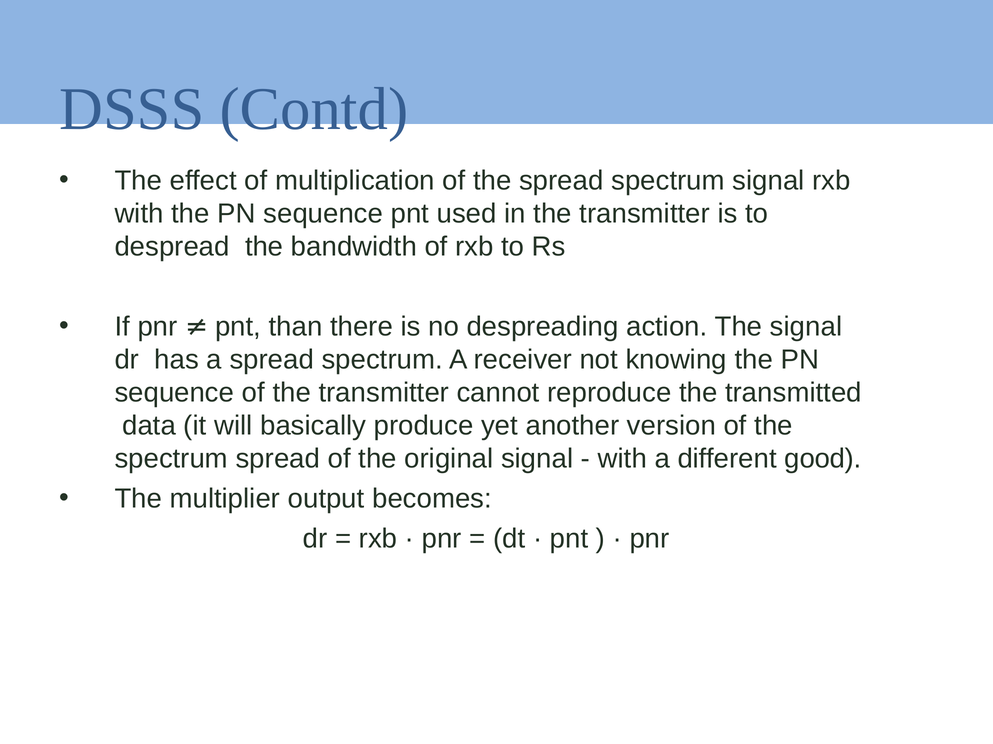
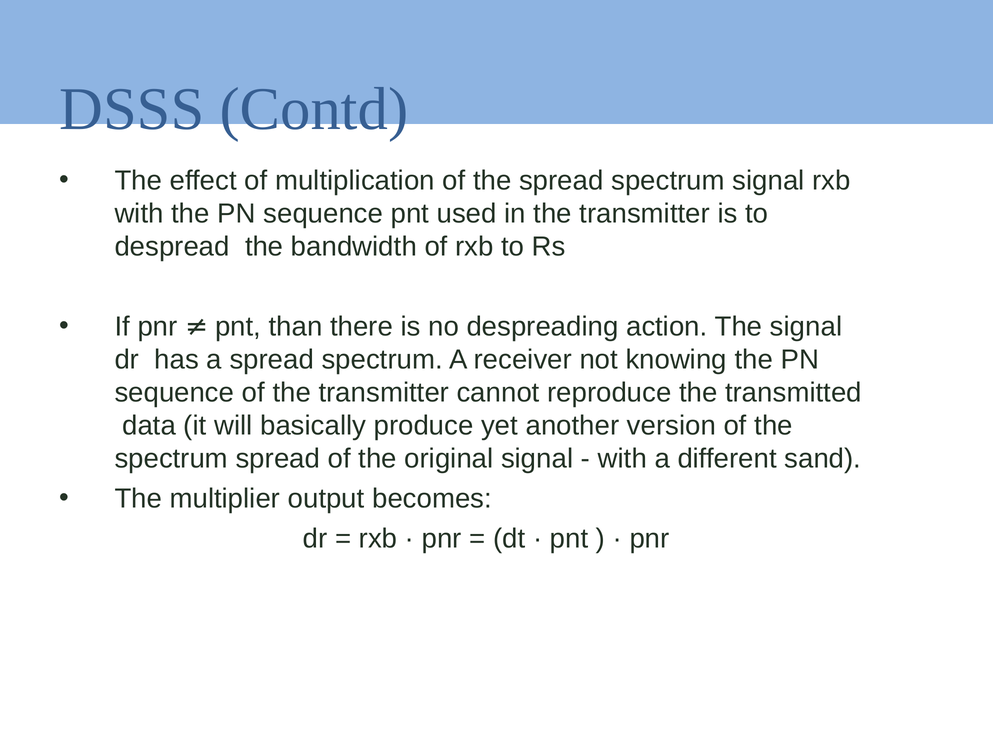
good: good -> sand
